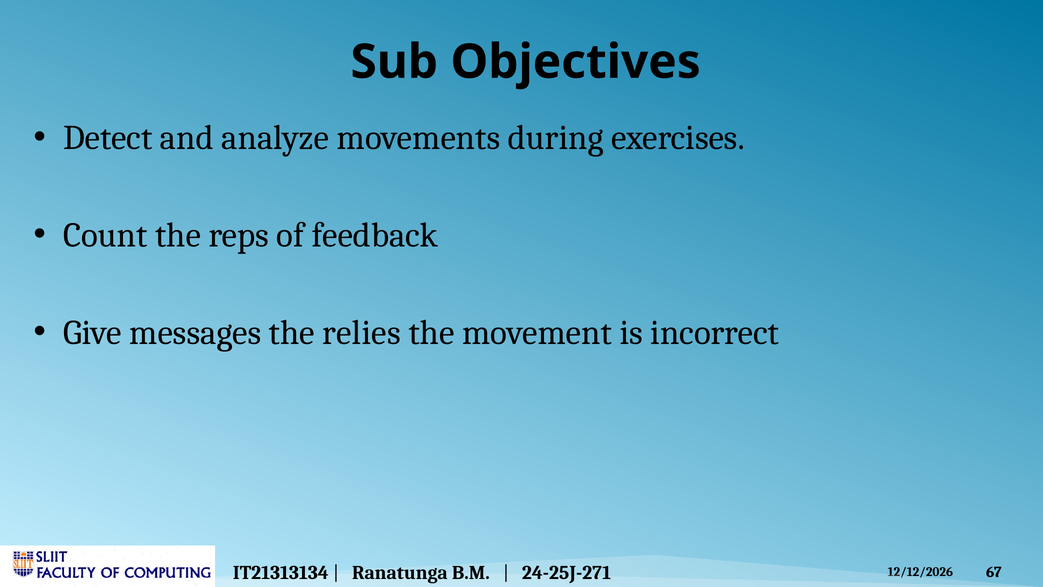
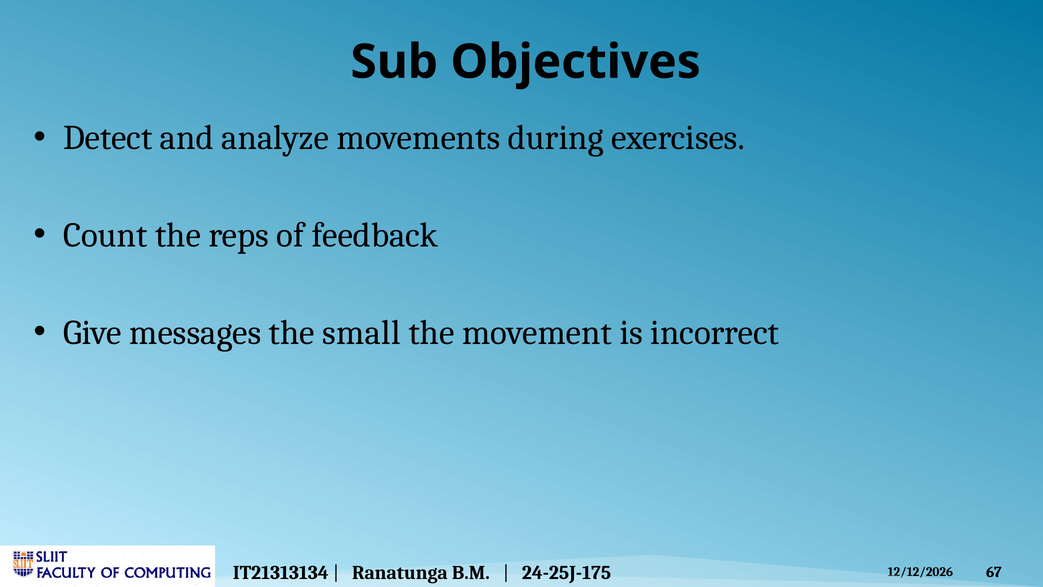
relies: relies -> small
24-25J-271: 24-25J-271 -> 24-25J-175
